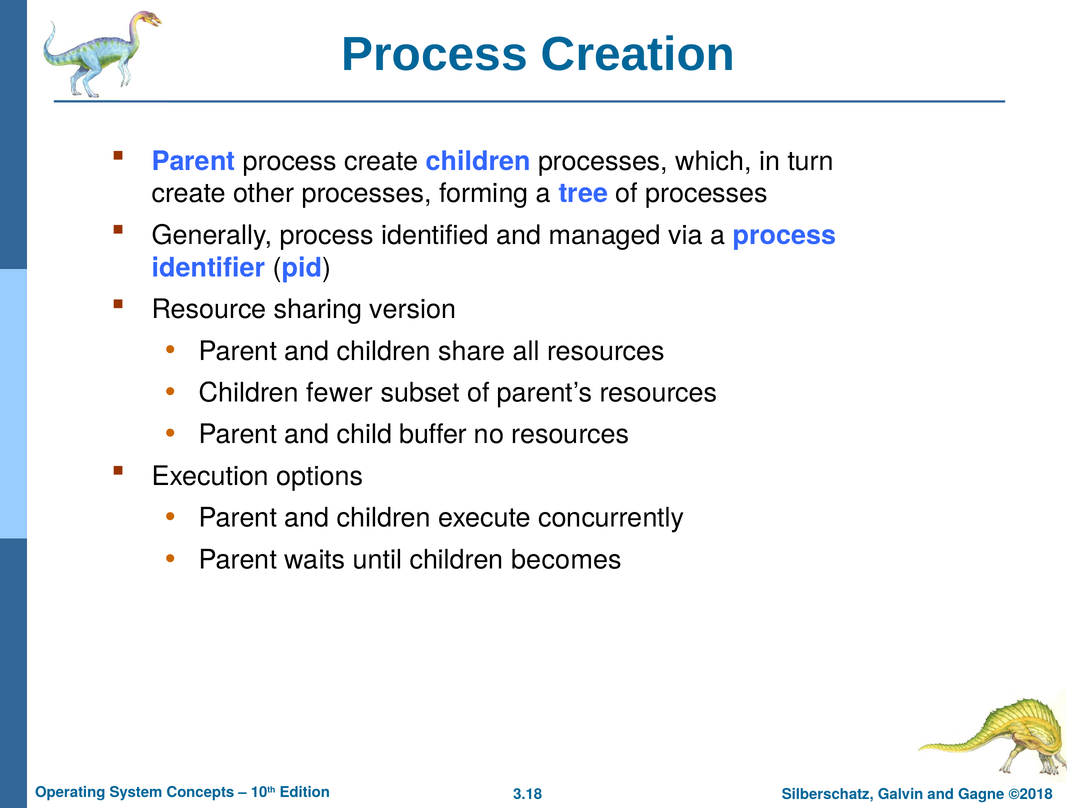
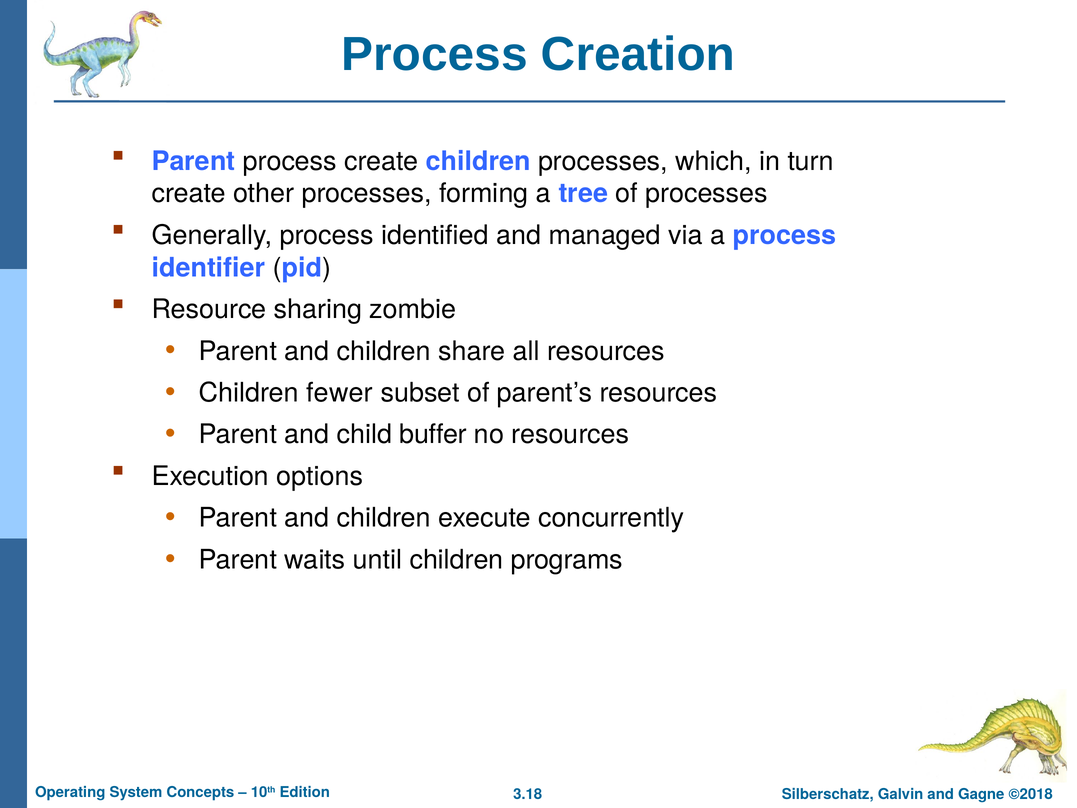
version: version -> zombie
becomes: becomes -> programs
